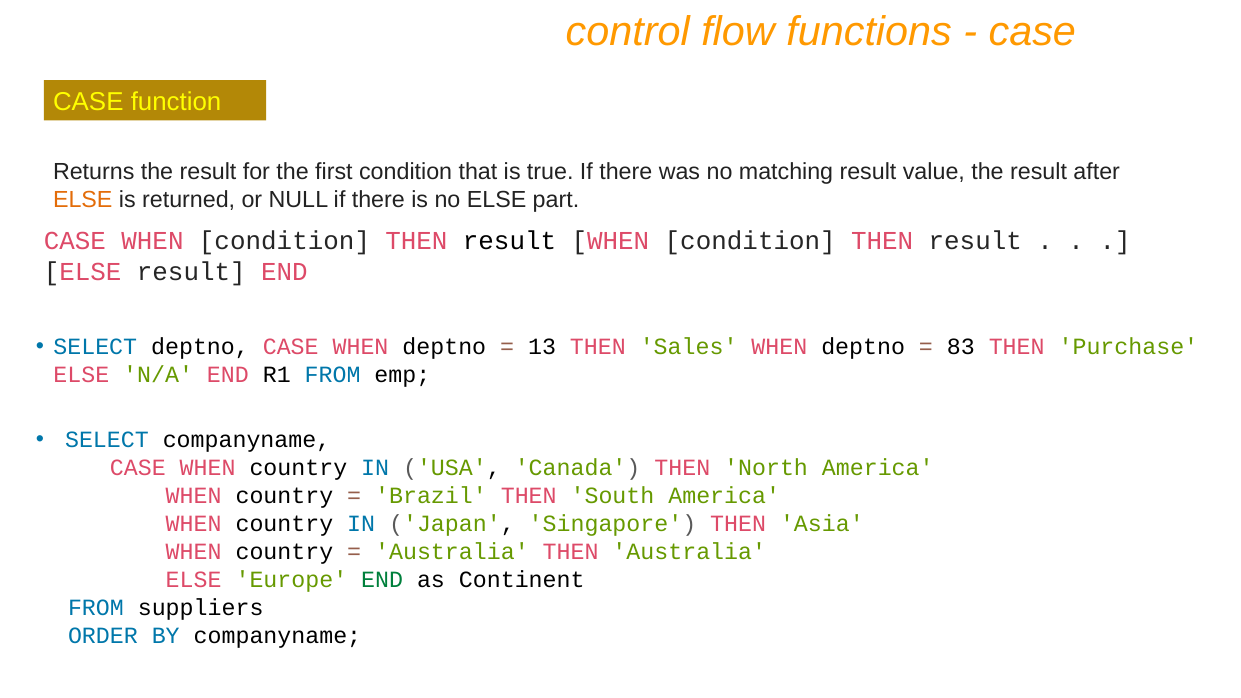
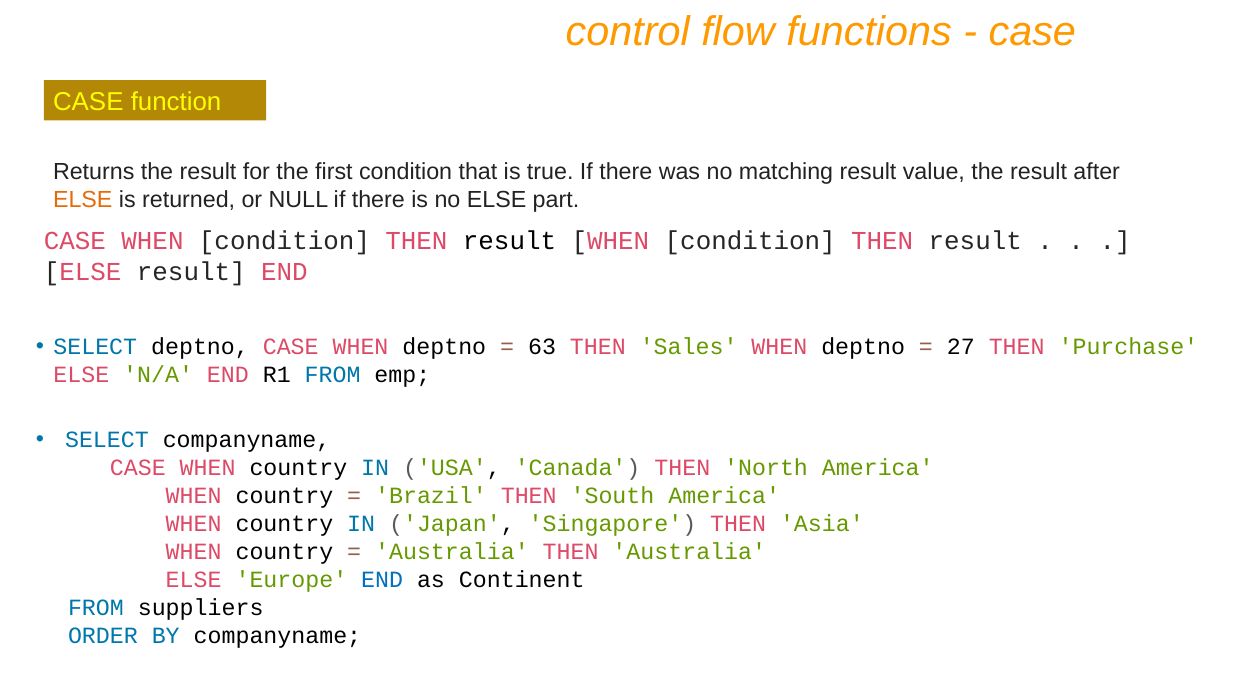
13: 13 -> 63
83: 83 -> 27
END at (382, 580) colour: green -> blue
